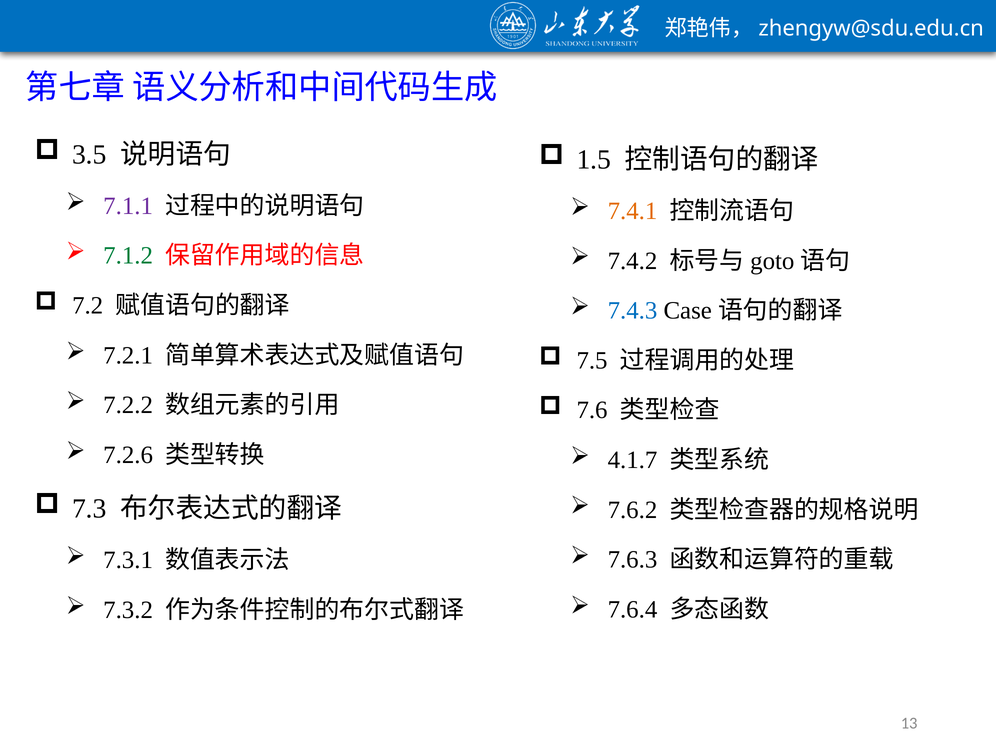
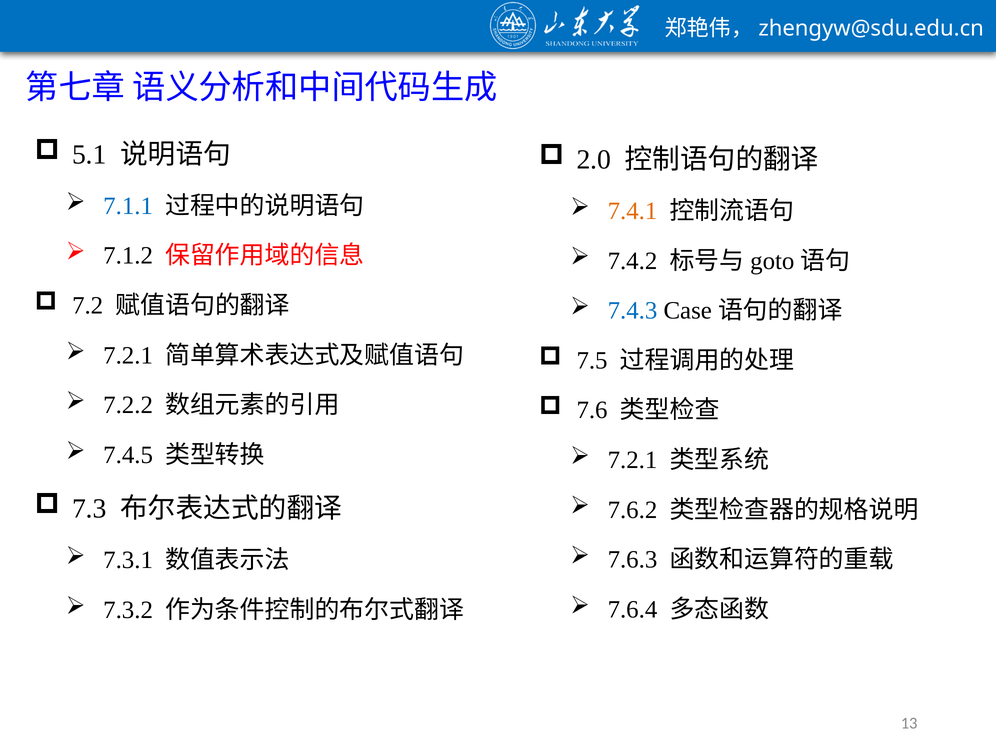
3.5: 3.5 -> 5.1
1.5: 1.5 -> 2.0
7.1.1 colour: purple -> blue
7.1.2 colour: green -> black
7.2.6: 7.2.6 -> 7.4.5
4.1.7 at (633, 460): 4.1.7 -> 7.2.1
